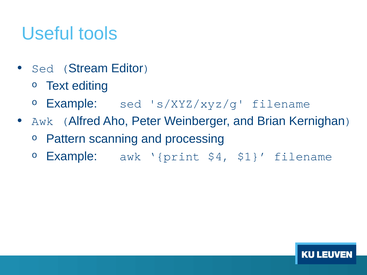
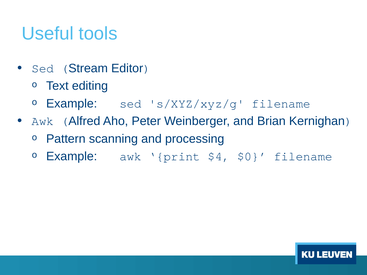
$1: $1 -> $0
